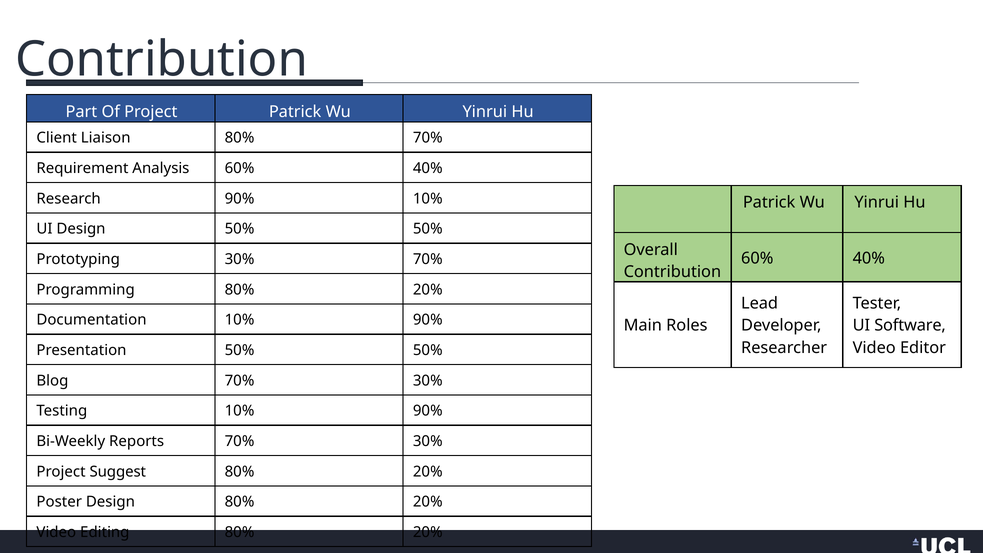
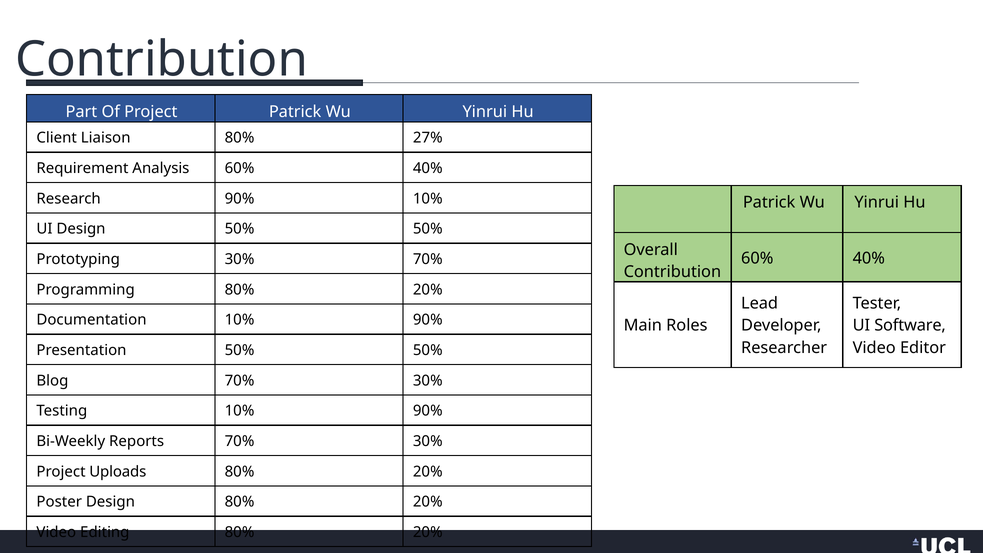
80% 70%: 70% -> 27%
Suggest: Suggest -> Uploads
